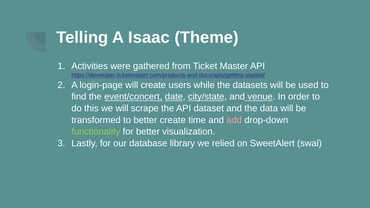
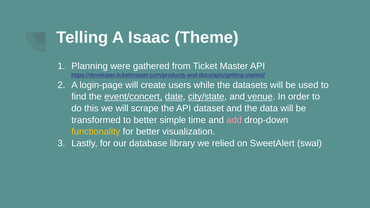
Activities: Activities -> Planning
better create: create -> simple
functionality colour: light green -> yellow
